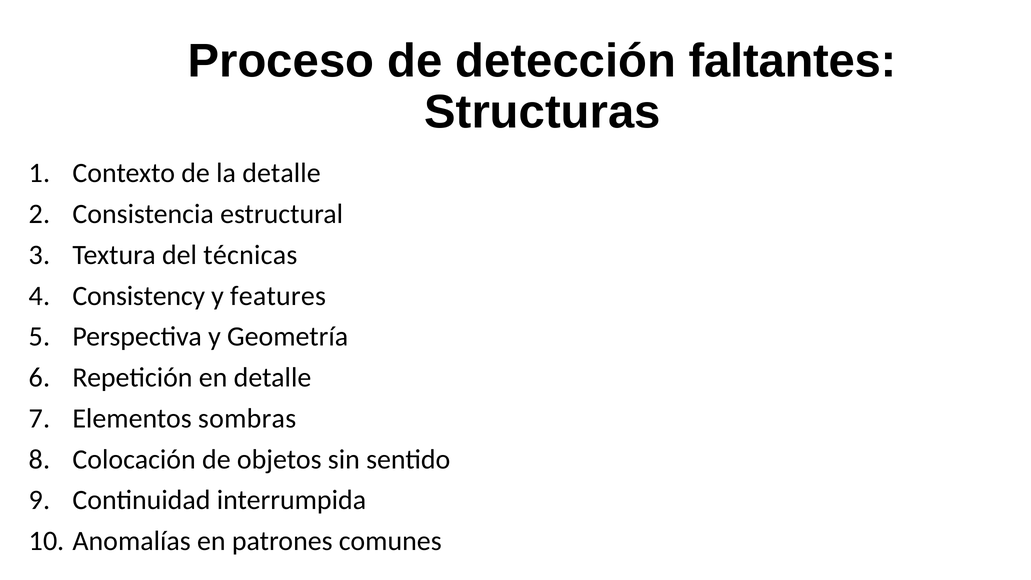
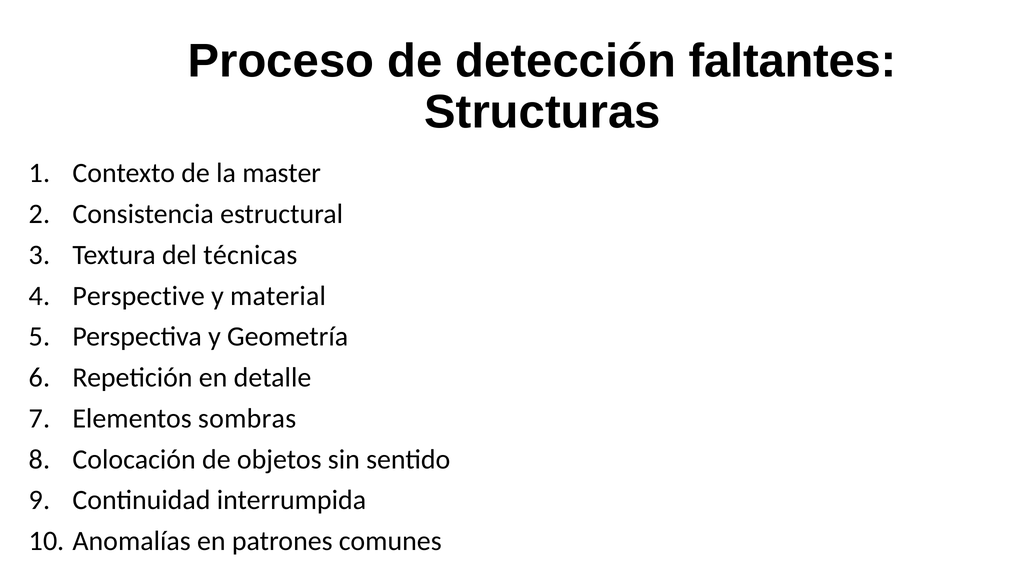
la detalle: detalle -> master
Consistency: Consistency -> Perspective
features: features -> material
